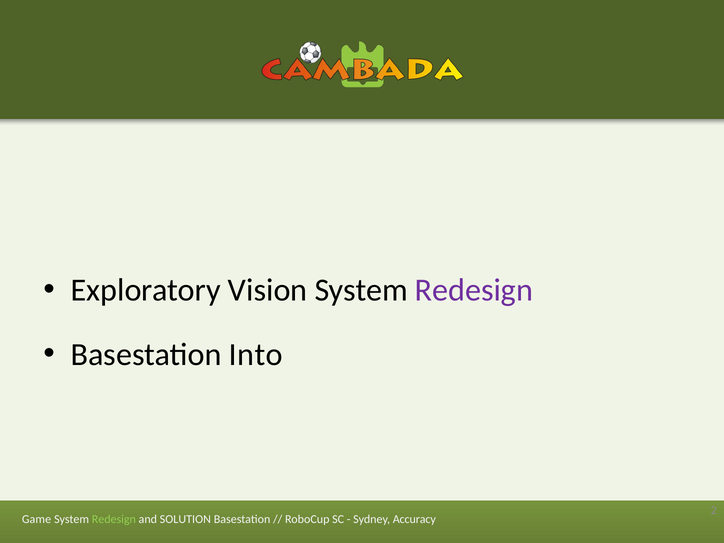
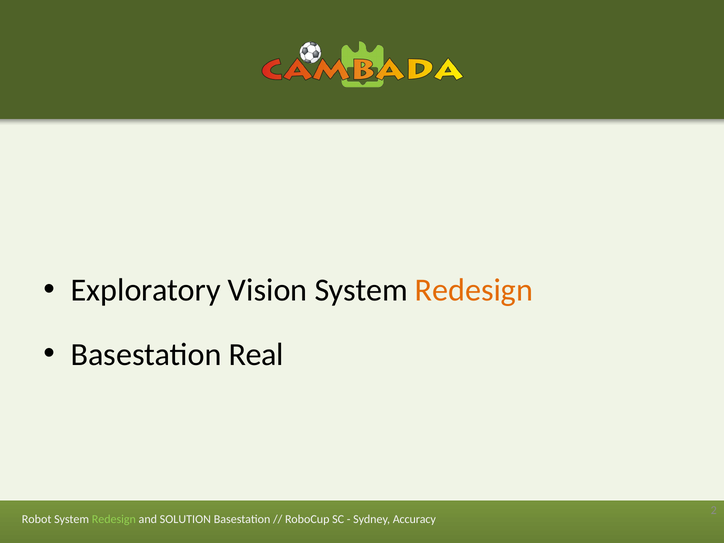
Redesign at (474, 290) colour: purple -> orange
Into: Into -> Real
Game: Game -> Robot
